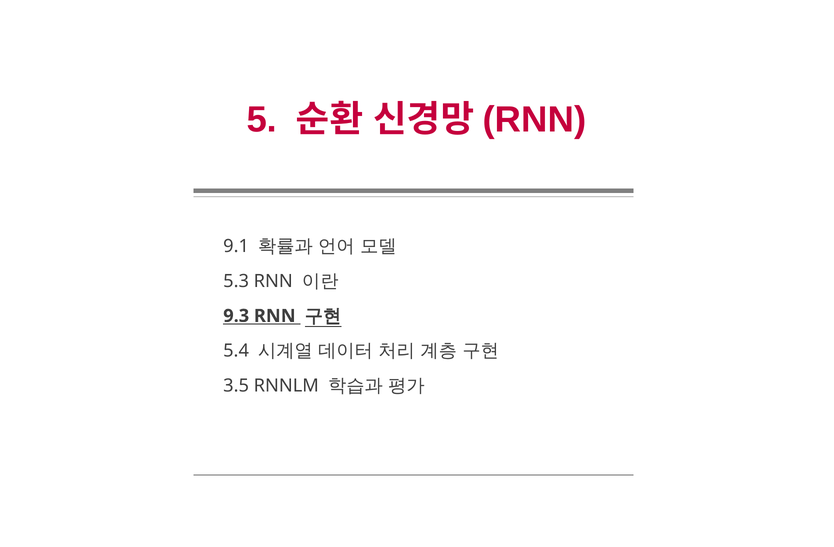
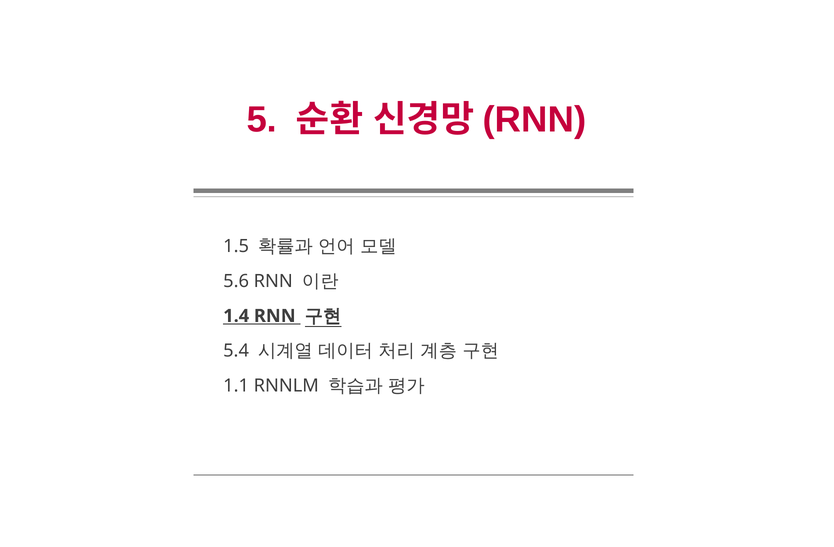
9.1: 9.1 -> 1.5
5.3: 5.3 -> 5.6
9.3: 9.3 -> 1.4
3.5: 3.5 -> 1.1
